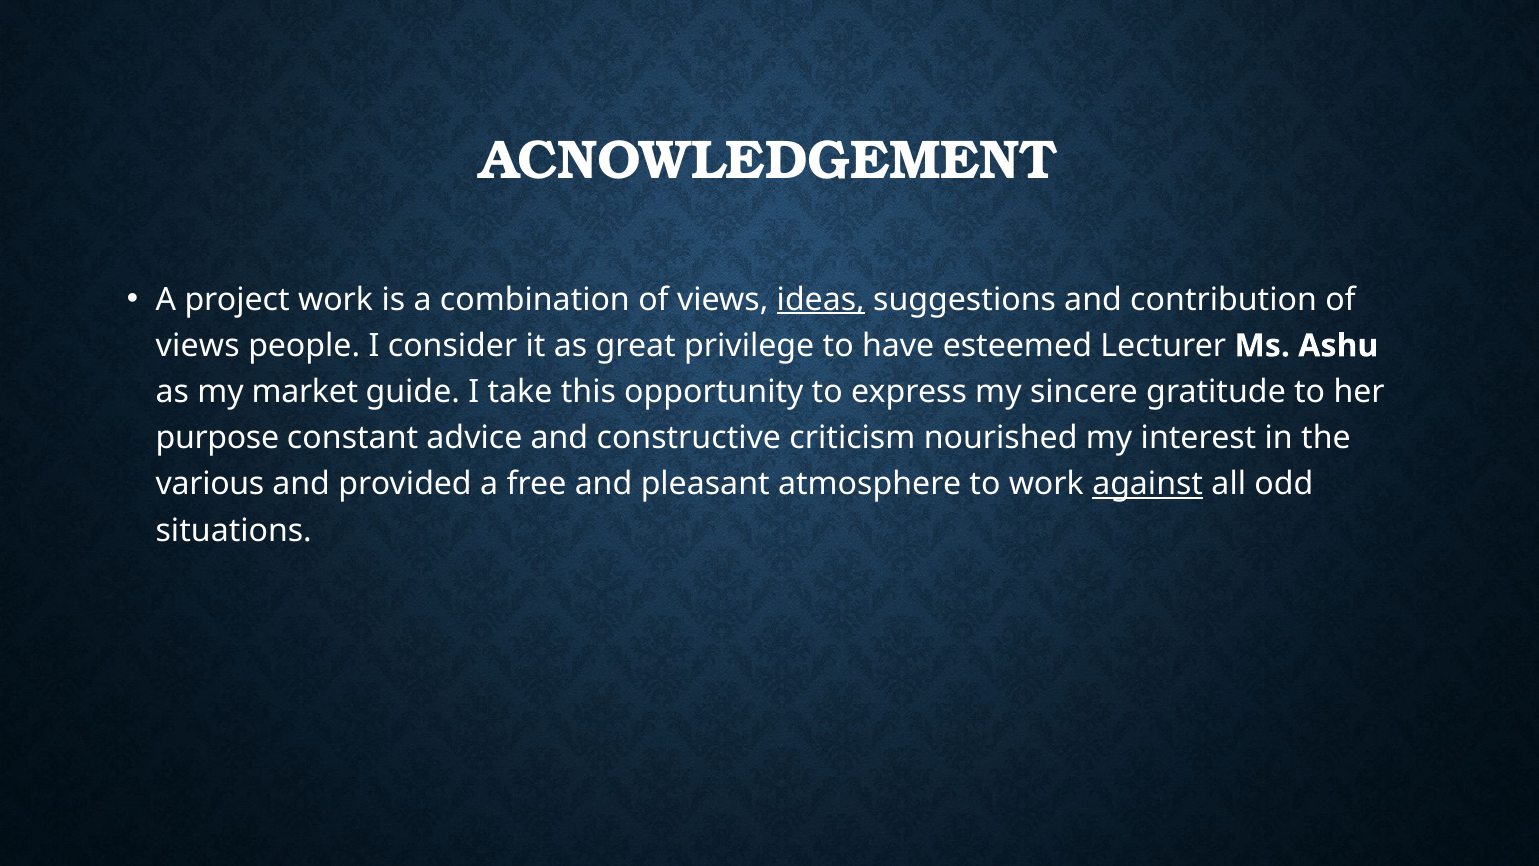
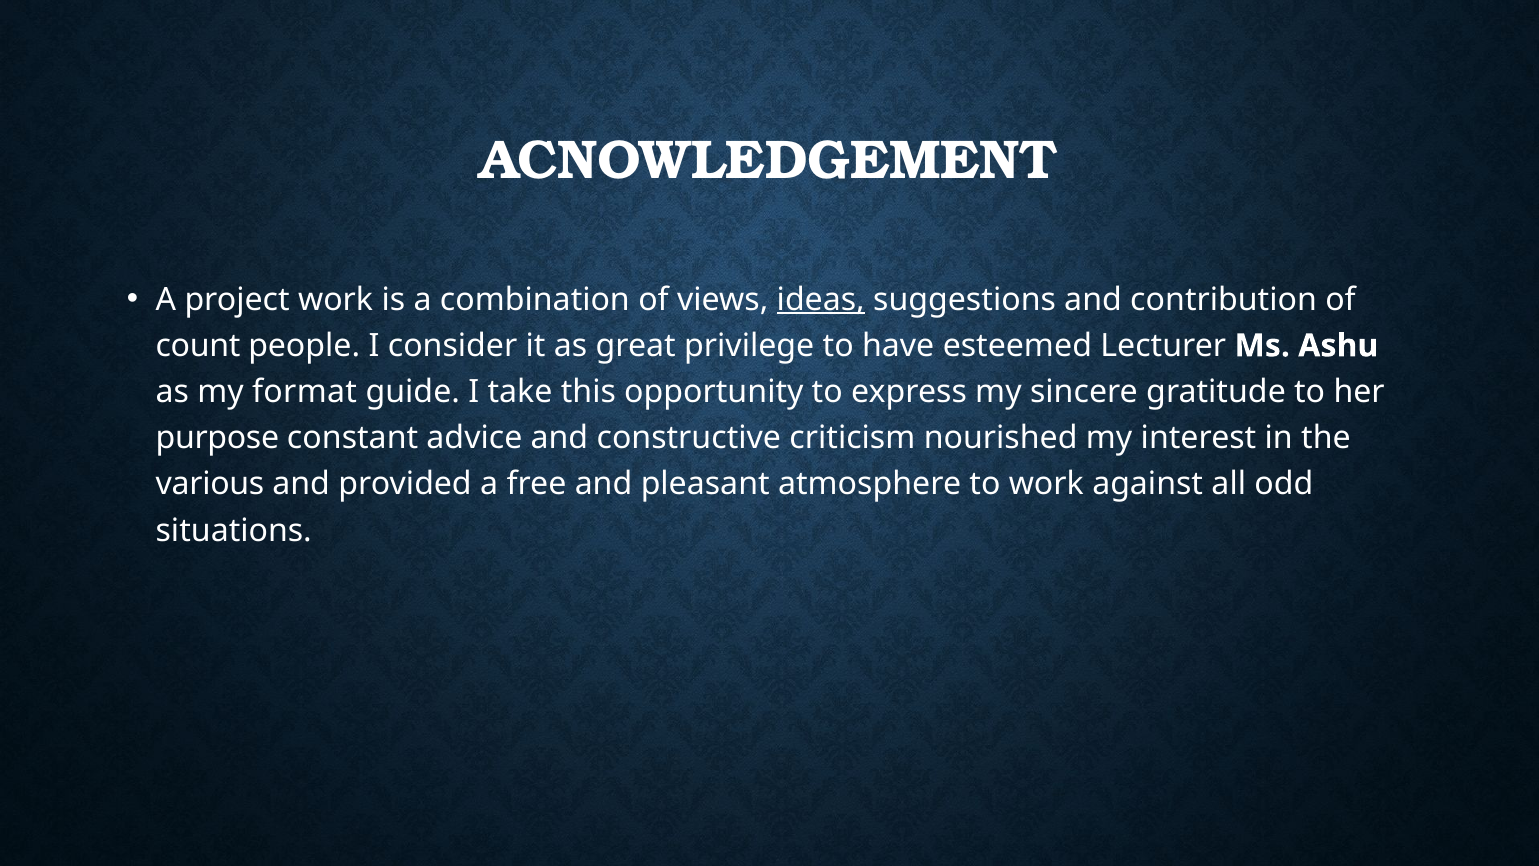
views at (198, 346): views -> count
market: market -> format
against underline: present -> none
